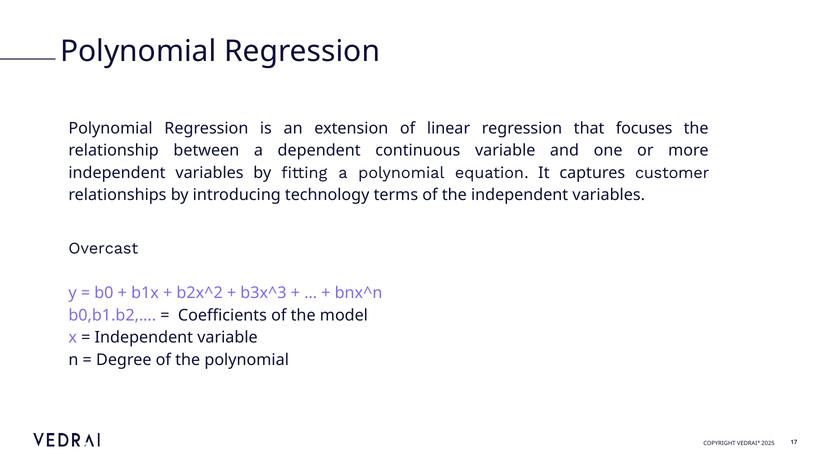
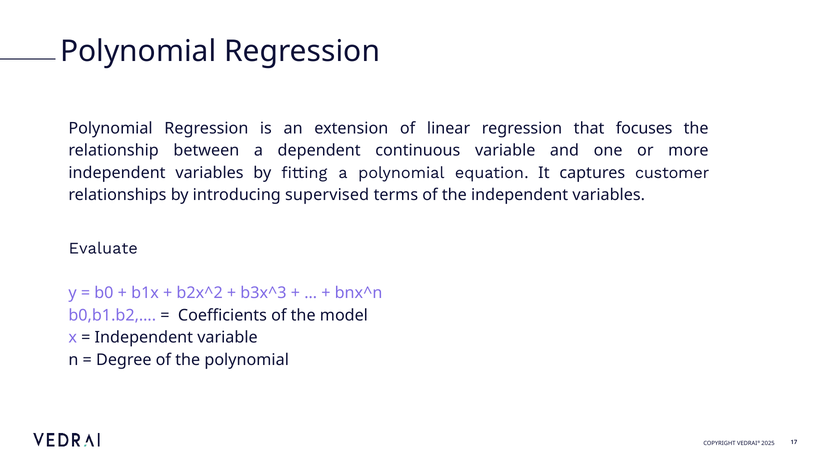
technology: technology -> supervised
Overcast: Overcast -> Evaluate
